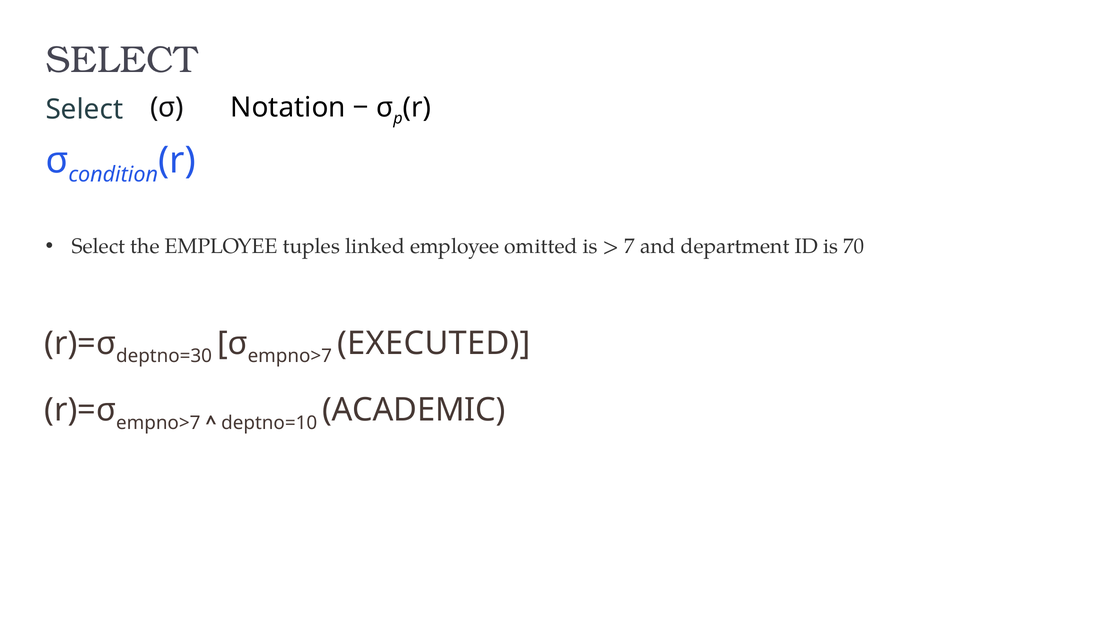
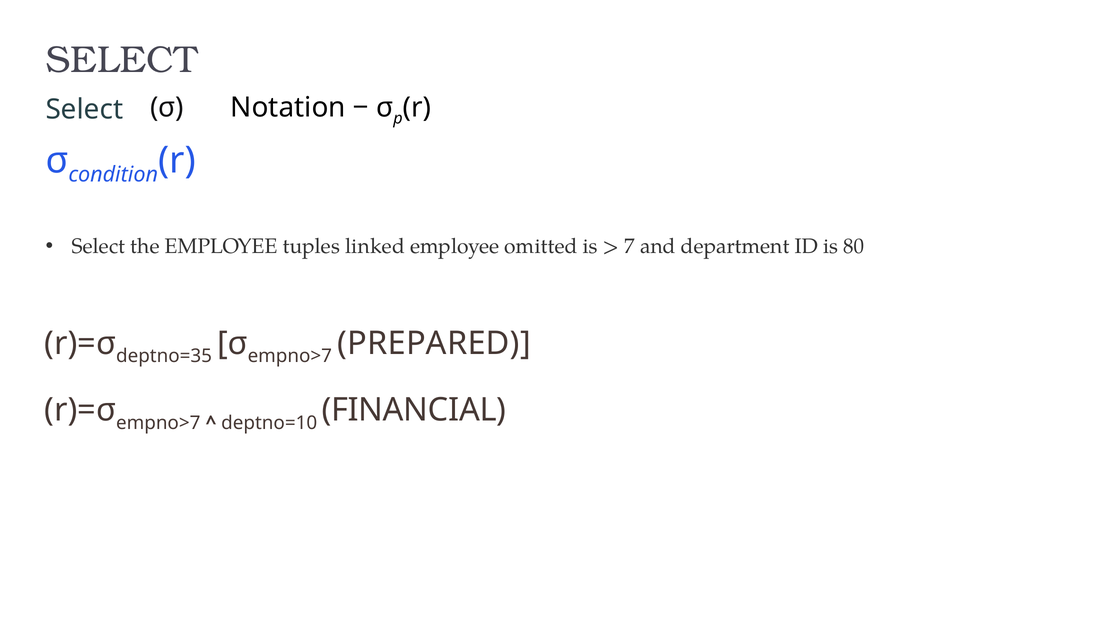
70: 70 -> 80
deptno=30: deptno=30 -> deptno=35
EXECUTED: EXECUTED -> PREPARED
ACADEMIC: ACADEMIC -> FINANCIAL
